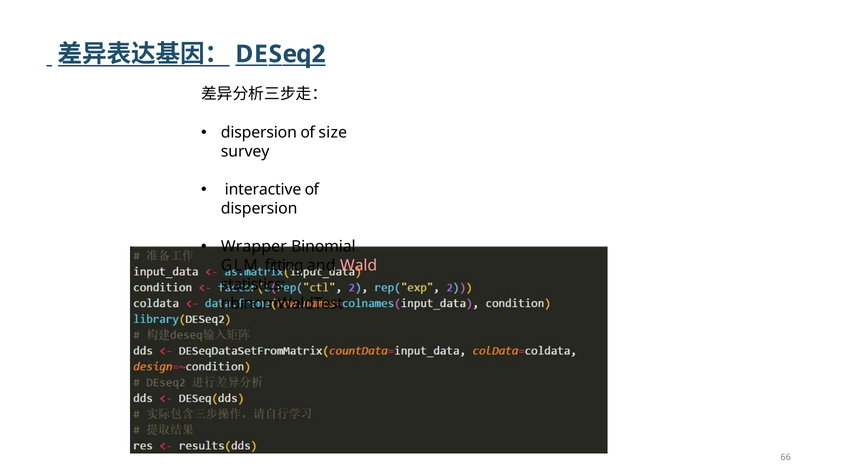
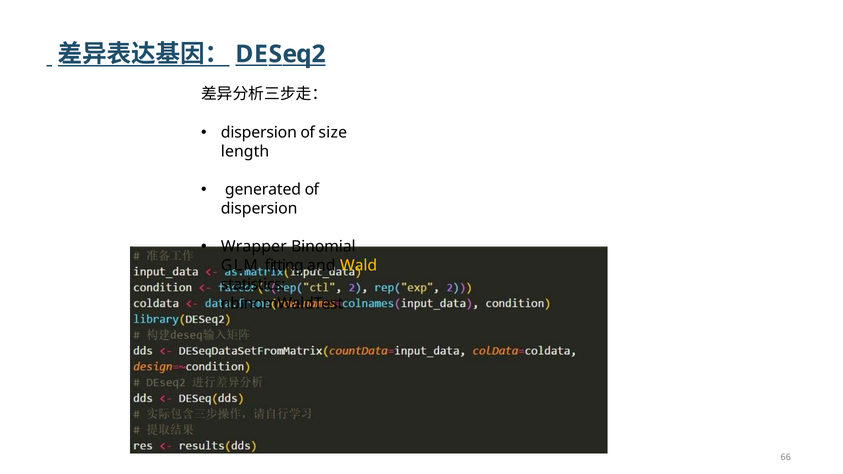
survey: survey -> length
interactive: interactive -> generated
Wald colour: pink -> yellow
